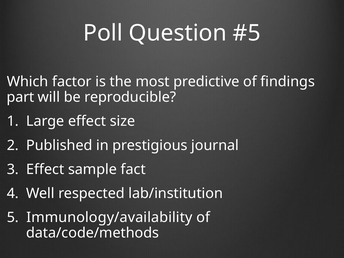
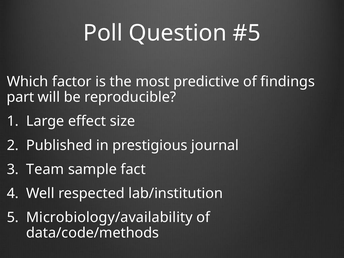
Effect at (45, 169): Effect -> Team
Immunology/availability: Immunology/availability -> Microbiology/availability
